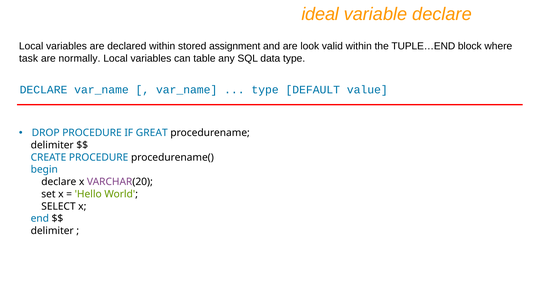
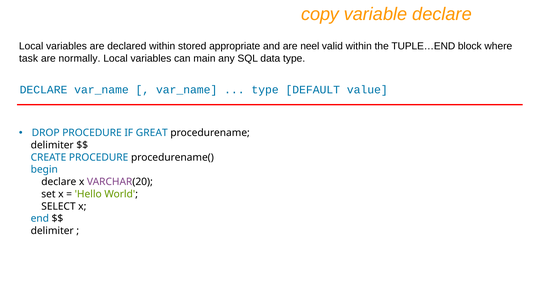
ideal: ideal -> copy
assignment: assignment -> appropriate
look: look -> neel
table: table -> main
